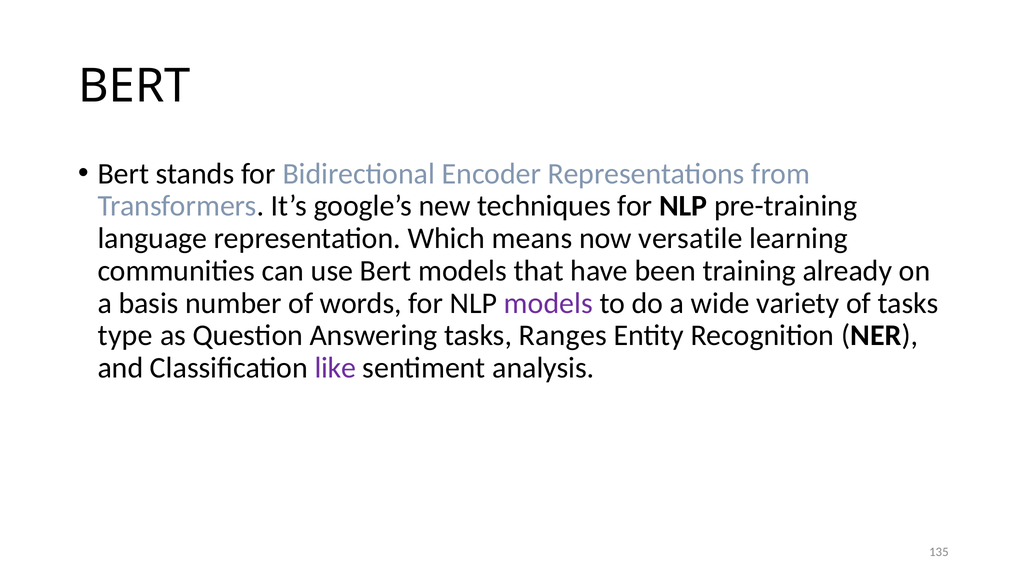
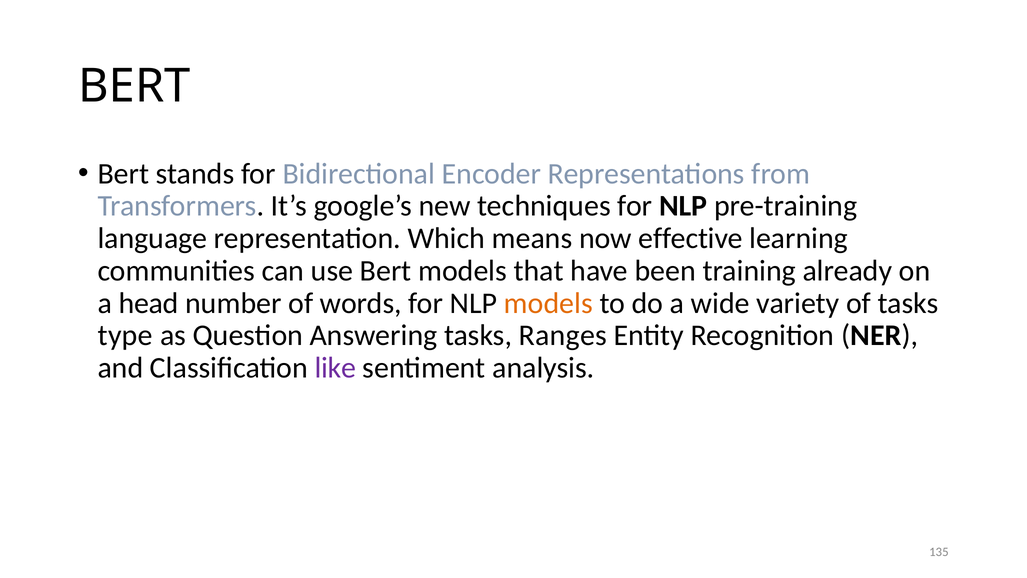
versatile: versatile -> effective
basis: basis -> head
models at (548, 303) colour: purple -> orange
